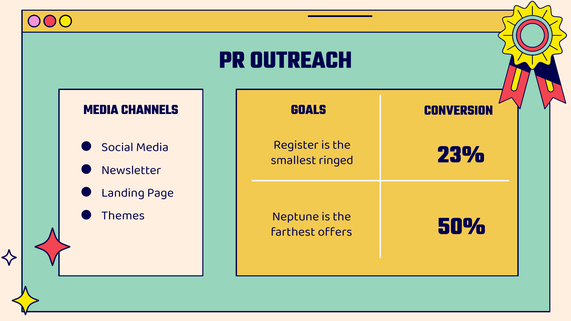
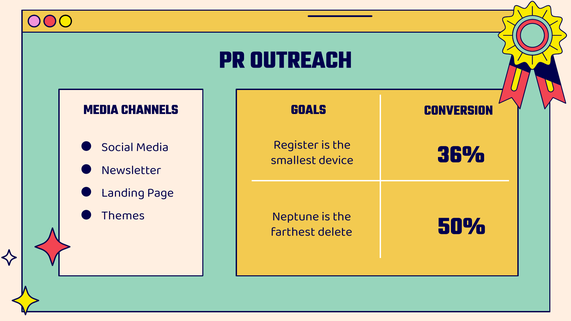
23%: 23% -> 36%
ringed: ringed -> device
offers: offers -> delete
